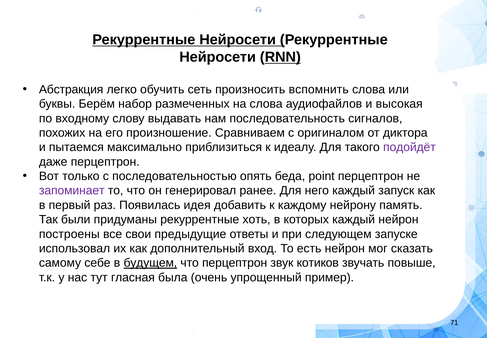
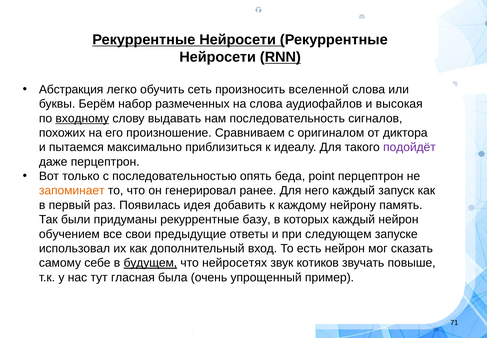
вспомнить: вспомнить -> вселенной
входному underline: none -> present
запоминает colour: purple -> orange
хоть: хоть -> базу
построены: построены -> обучением
что перцептрон: перцептрон -> нейросетях
